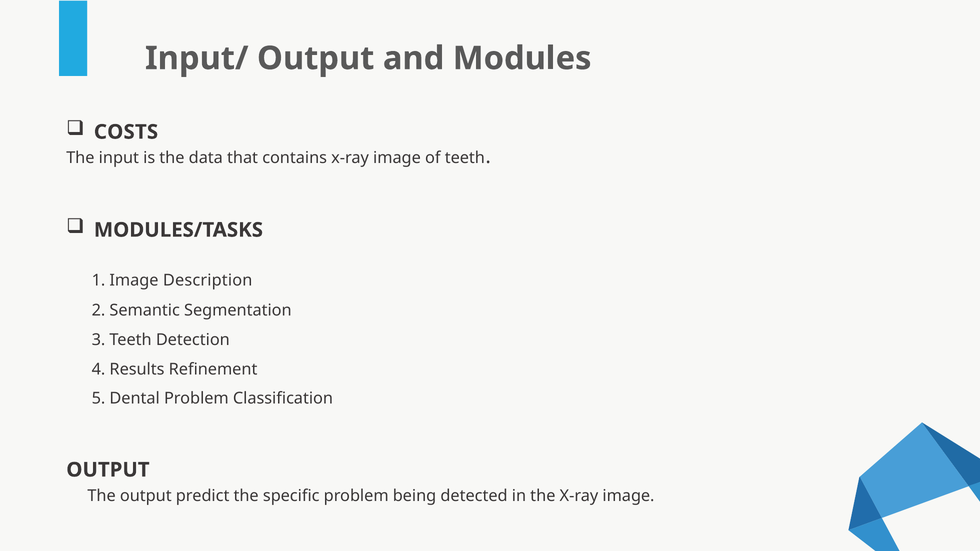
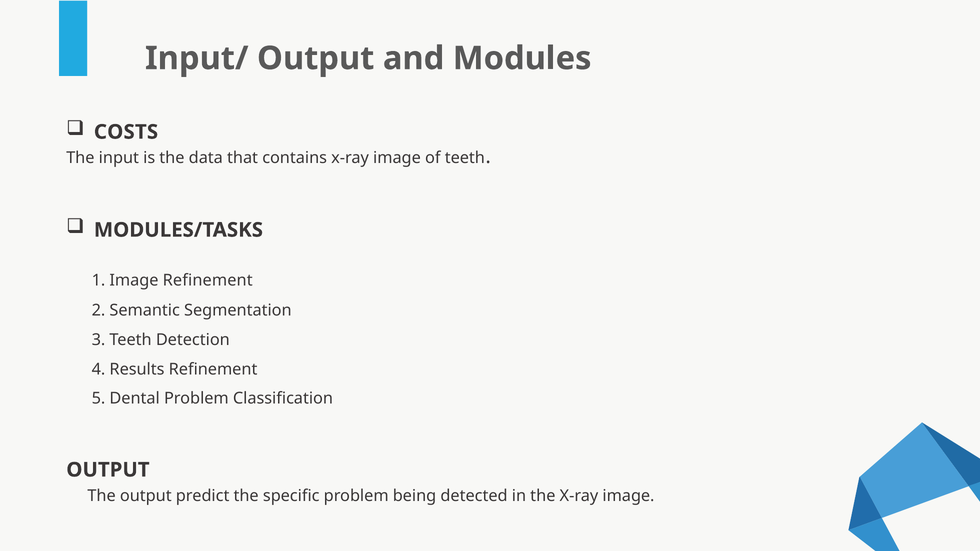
Image Description: Description -> Refinement
